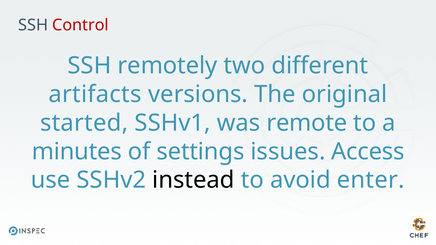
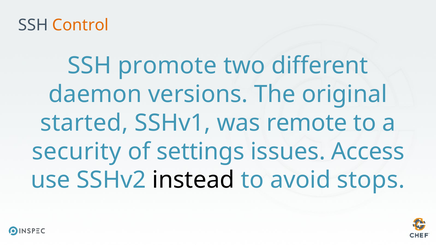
Control colour: red -> orange
remotely: remotely -> promote
artifacts: artifacts -> daemon
minutes: minutes -> security
enter: enter -> stops
